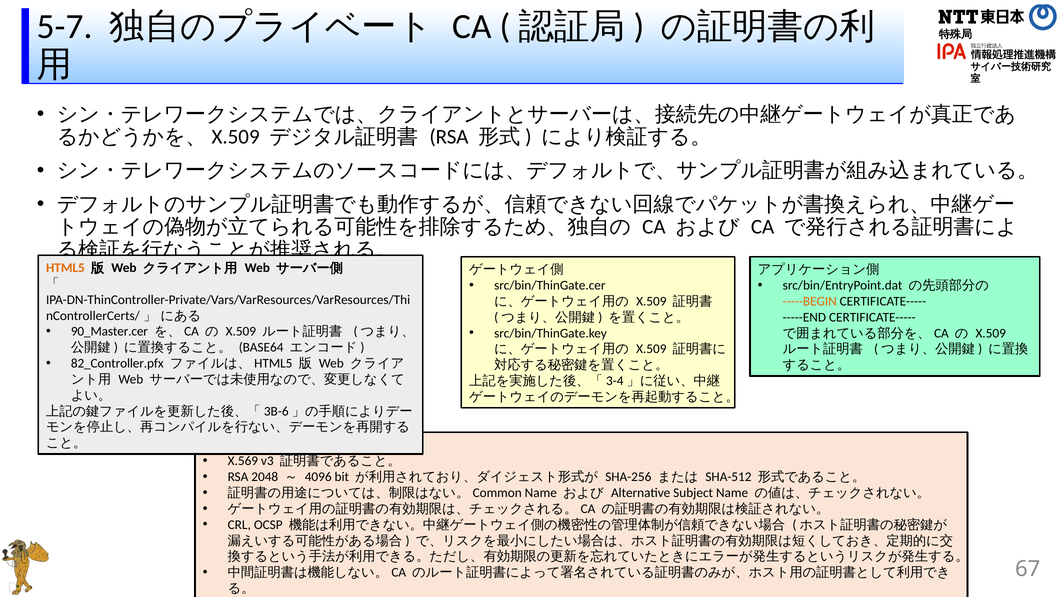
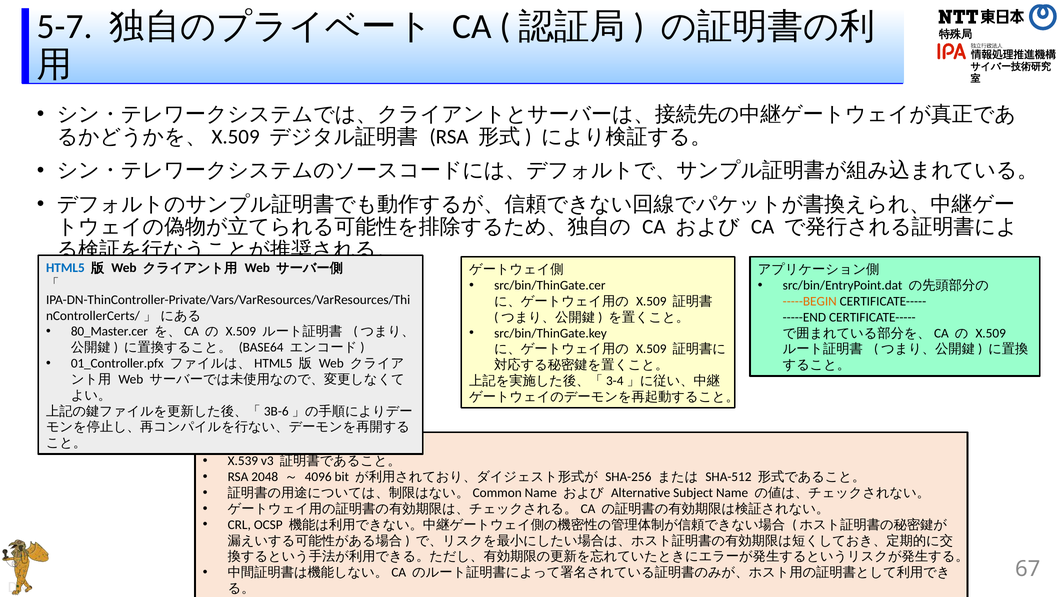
HTML5 colour: orange -> blue
90_Master.cer: 90_Master.cer -> 80_Master.cer
82_Controller.pfx: 82_Controller.pfx -> 01_Controller.pfx
X.569: X.569 -> X.539
